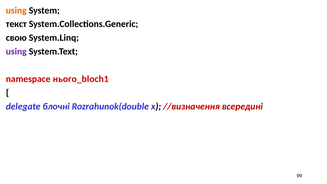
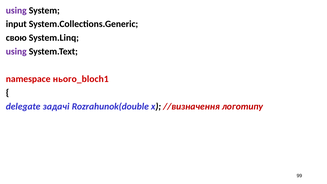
using at (16, 10) colour: orange -> purple
текст: текст -> input
блочні: блочні -> задачі
всередині: всередині -> логотипу
